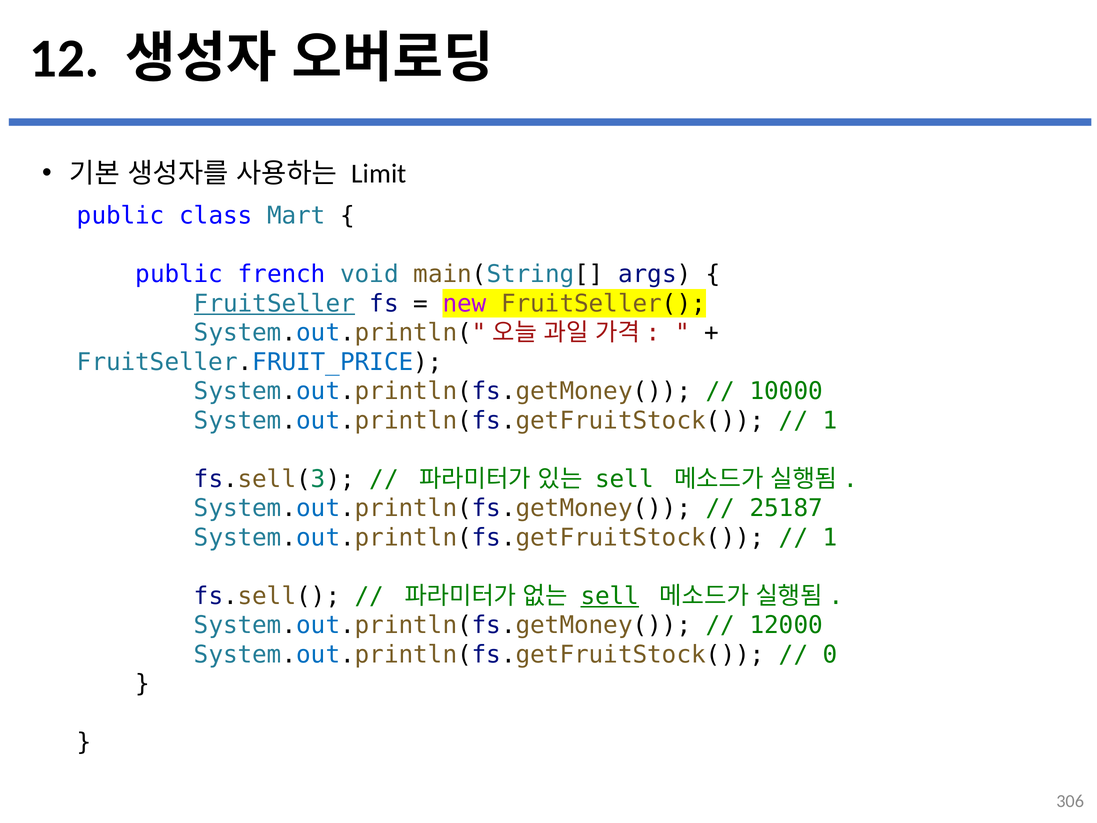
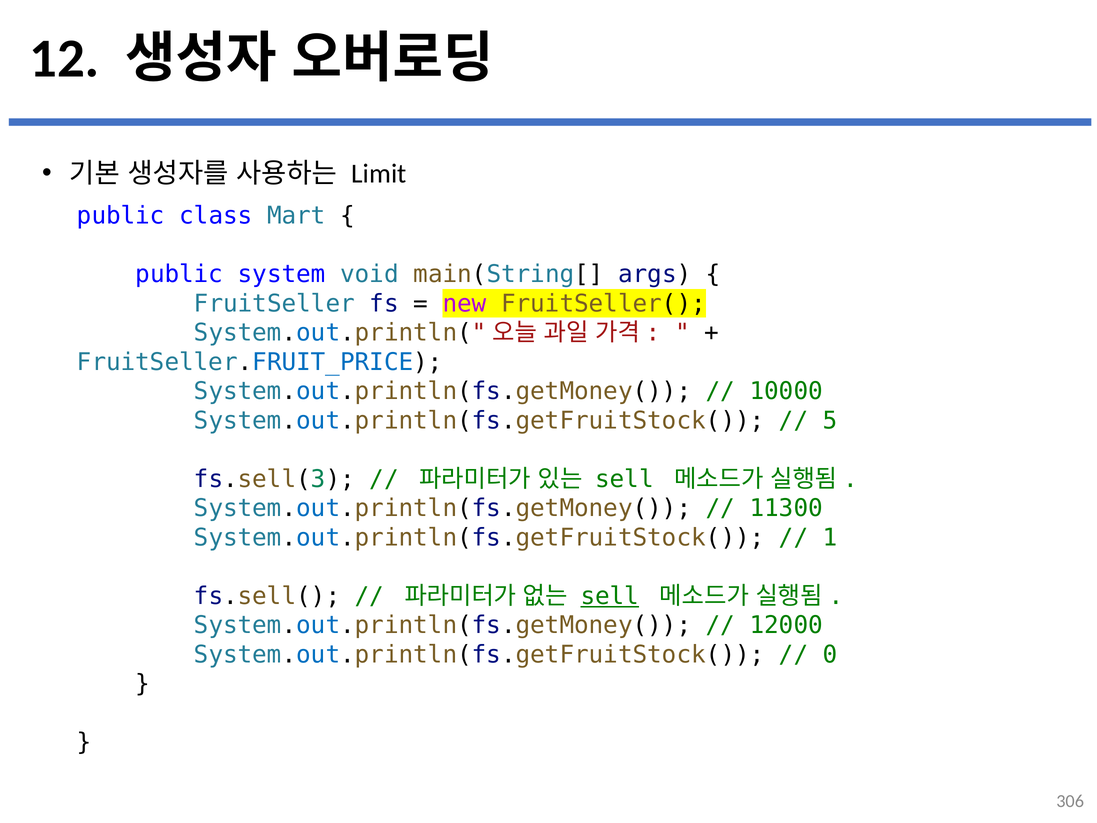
french: french -> system
FruitSeller underline: present -> none
1 at (830, 420): 1 -> 5
25187: 25187 -> 11300
